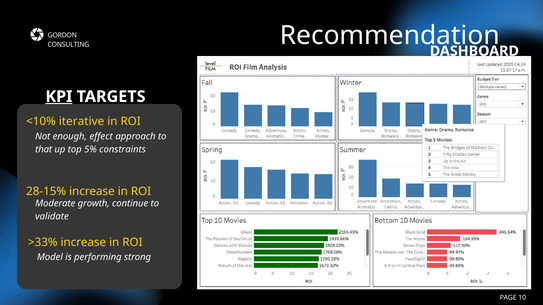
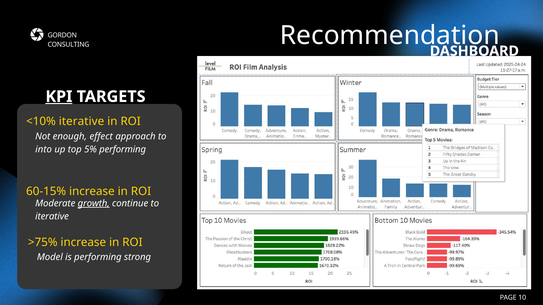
that: that -> into
5% constraints: constraints -> performing
28-15%: 28-15% -> 60-15%
growth underline: none -> present
validate at (52, 217): validate -> iterative
>33%: >33% -> >75%
